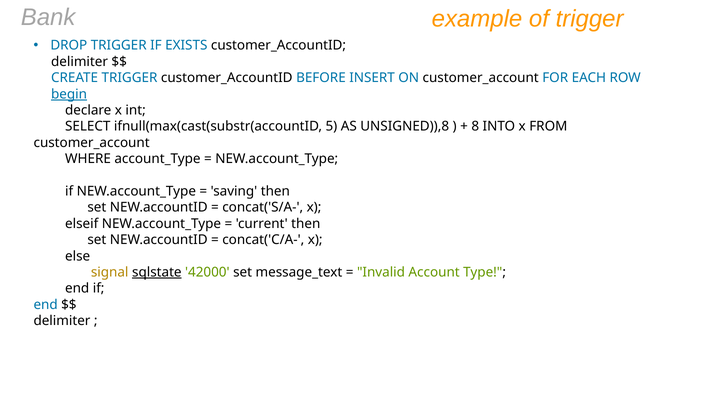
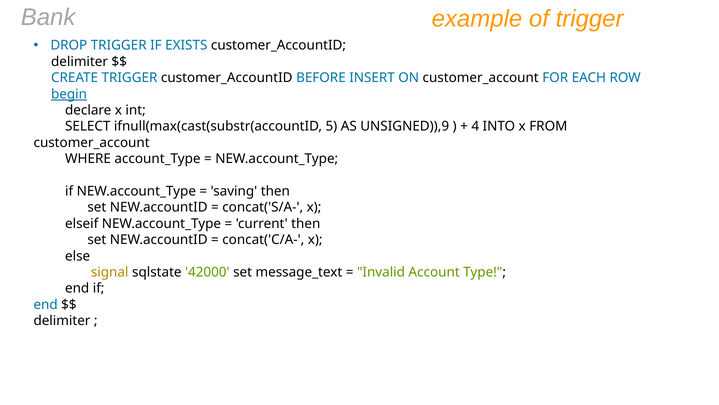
UNSIGNED)),8: UNSIGNED)),8 -> UNSIGNED)),9
8: 8 -> 4
sqlstate underline: present -> none
